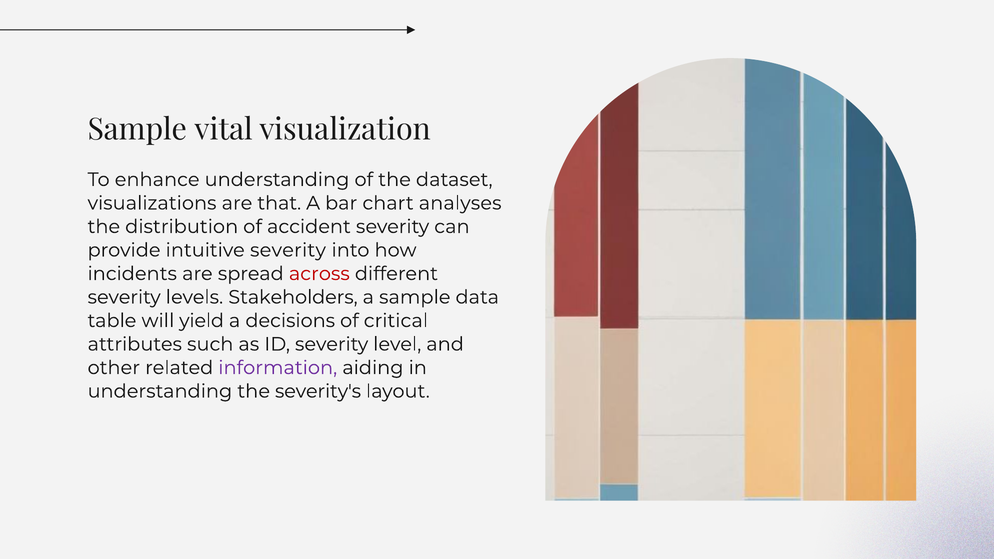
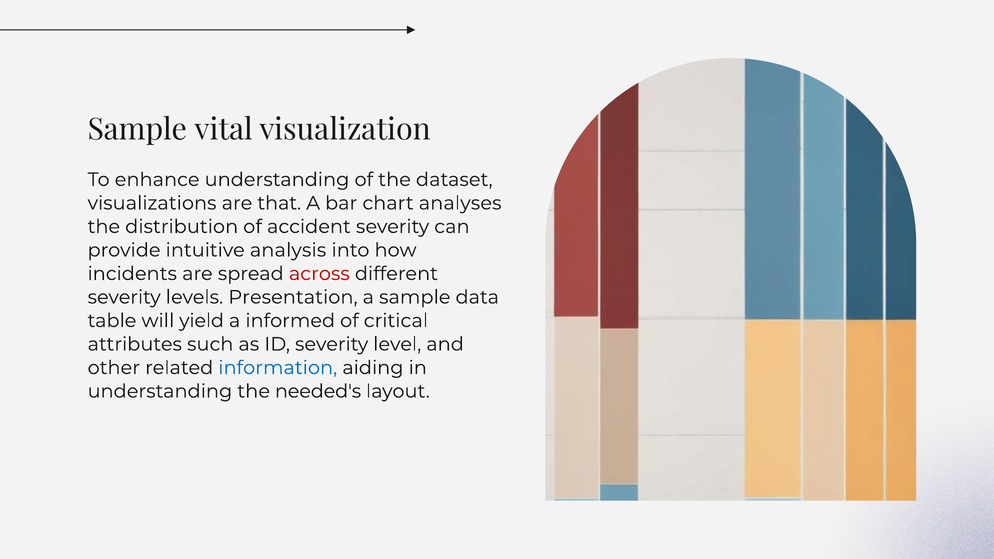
intuitive severity: severity -> analysis
Stakeholders: Stakeholders -> Presentation
decisions: decisions -> informed
information colour: purple -> blue
severity's: severity's -> needed's
